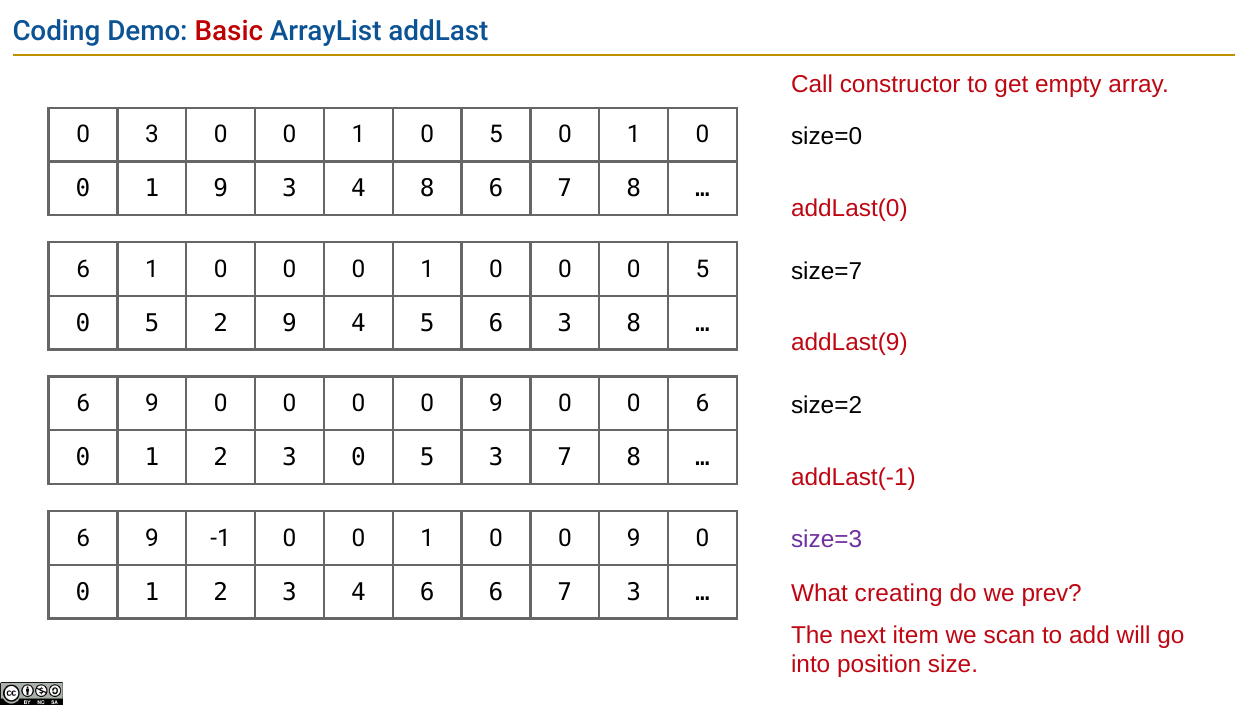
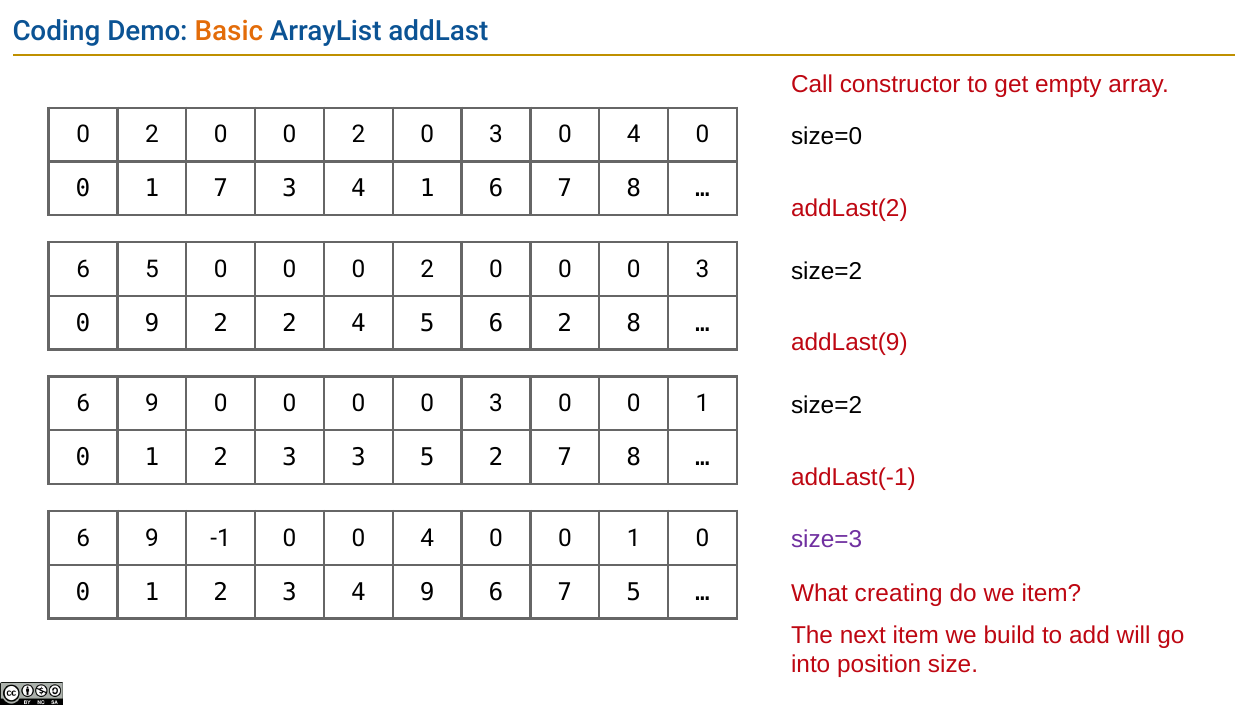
Basic colour: red -> orange
3 at (152, 135): 3 -> 2
1 at (358, 135): 1 -> 2
5 at (496, 135): 5 -> 3
1 at (634, 135): 1 -> 4
1 9: 9 -> 7
4 8: 8 -> 1
addLast(0: addLast(0 -> addLast(2
6 1: 1 -> 5
0 0 0 1: 1 -> 2
5 at (703, 269): 5 -> 3
size=7 at (827, 271): size=7 -> size=2
5 at (152, 323): 5 -> 9
2 9: 9 -> 2
6 3: 3 -> 2
9 at (496, 404): 9 -> 3
6 at (703, 404): 6 -> 1
2 3 0: 0 -> 3
5 3: 3 -> 2
-1 0 0 1: 1 -> 4
9 at (634, 538): 9 -> 1
4 6: 6 -> 9
7 3: 3 -> 5
we prev: prev -> item
scan: scan -> build
